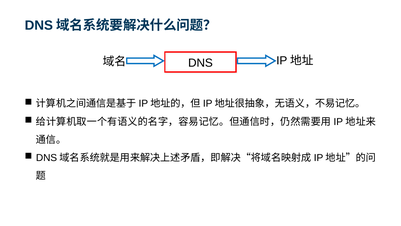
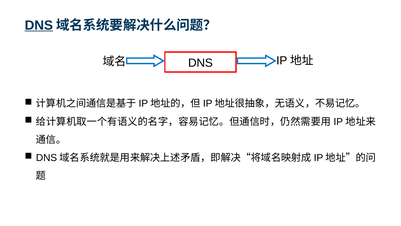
DNS at (39, 25) underline: none -> present
